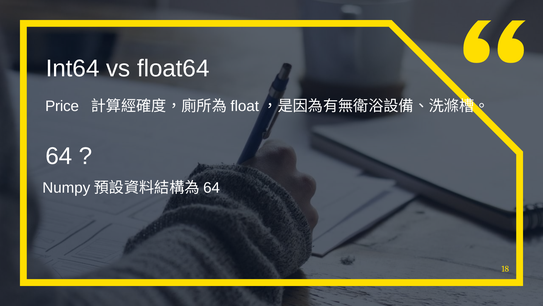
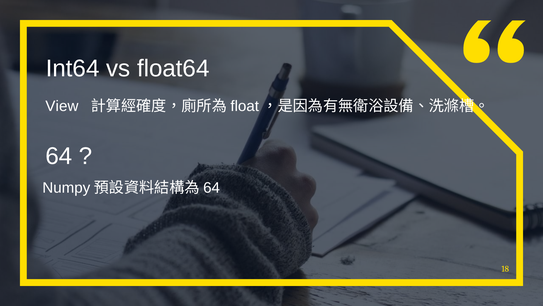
Price: Price -> View
